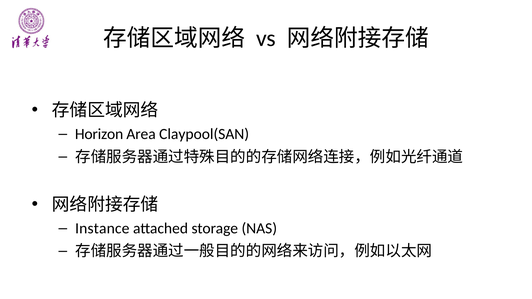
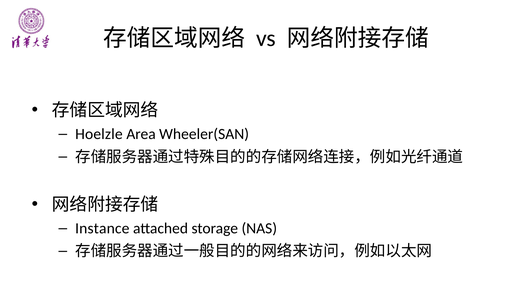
Horizon: Horizon -> Hoelzle
Claypool(SAN: Claypool(SAN -> Wheeler(SAN
